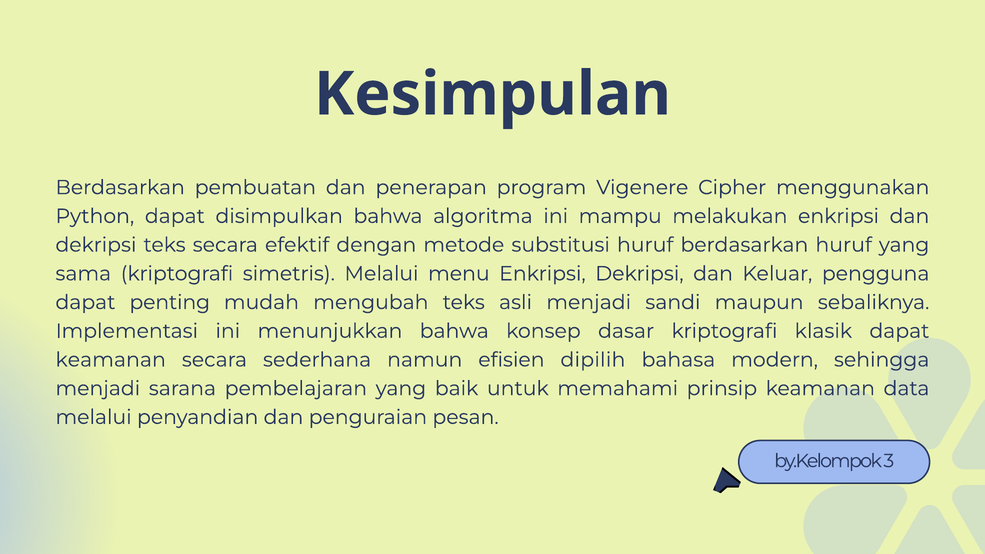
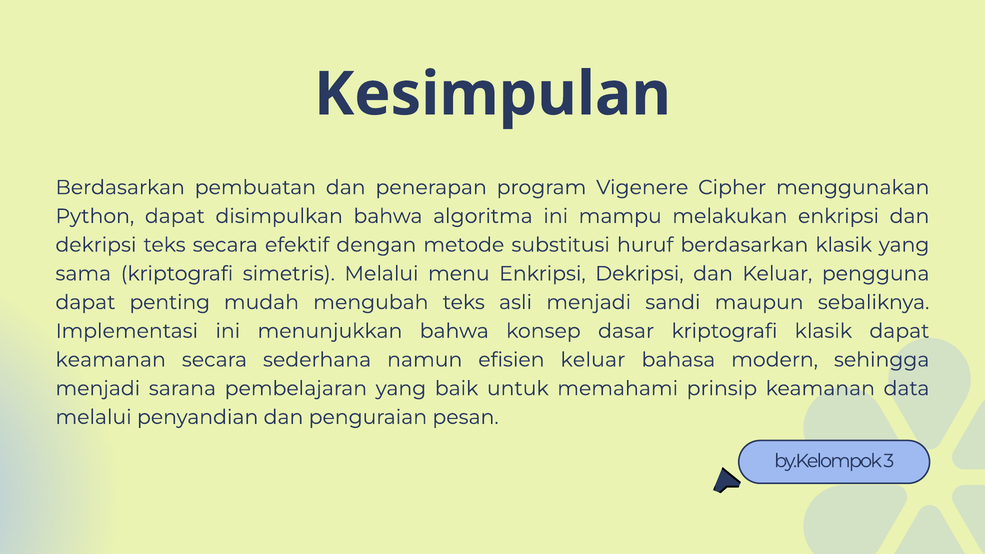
berdasarkan huruf: huruf -> klasik
efisien dipilih: dipilih -> keluar
